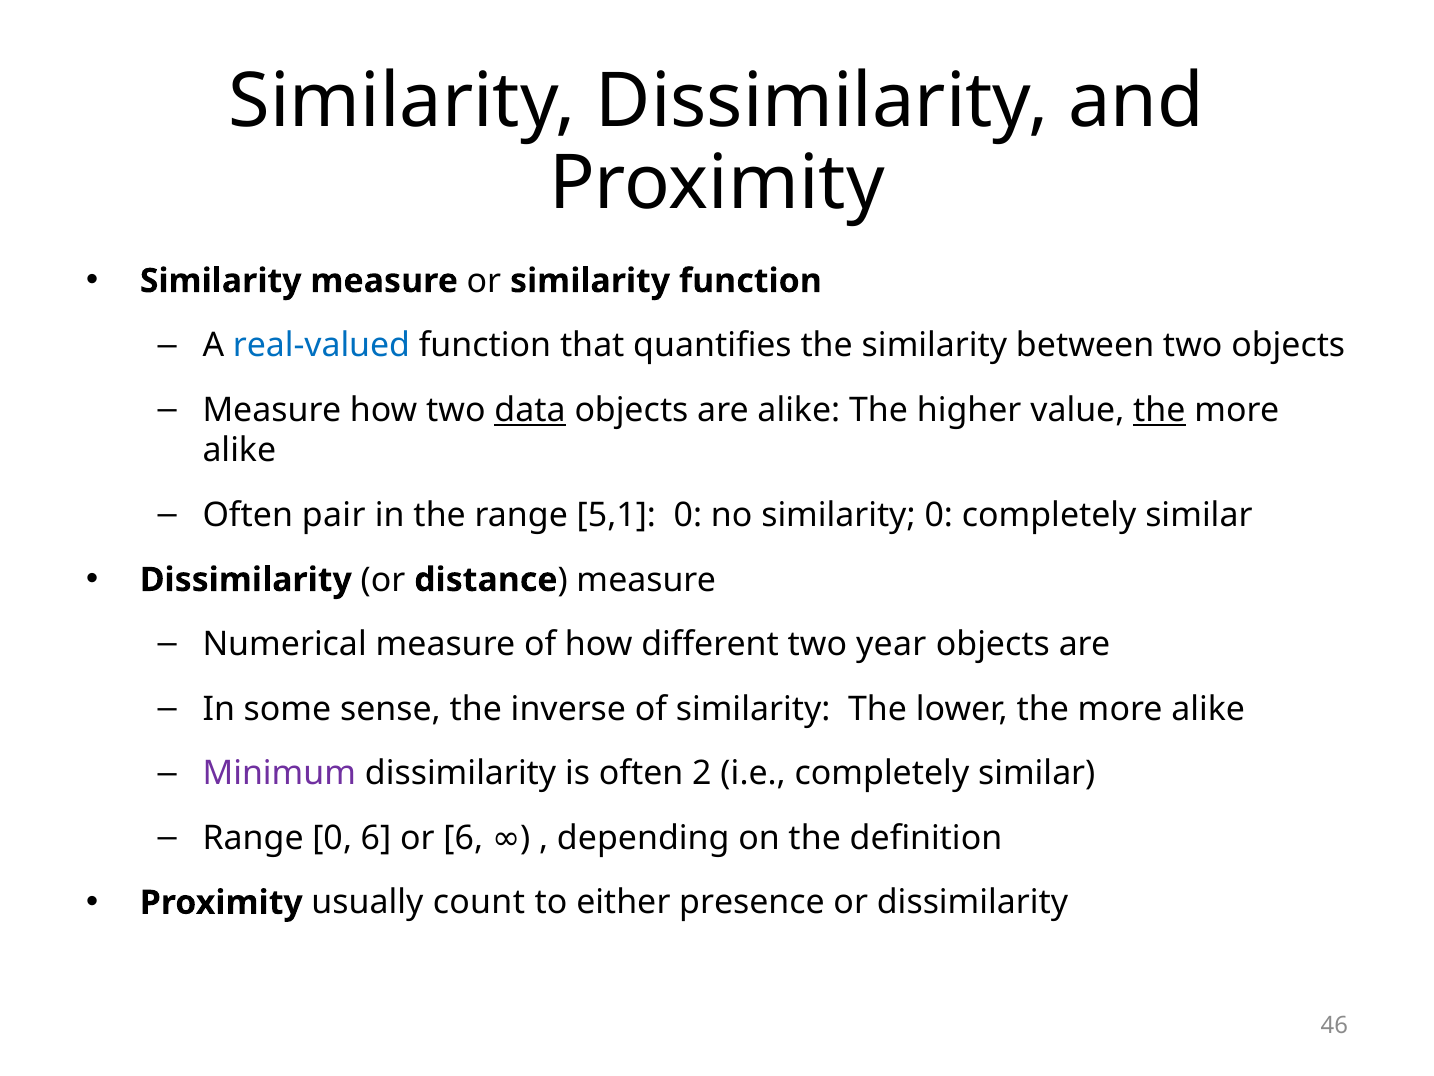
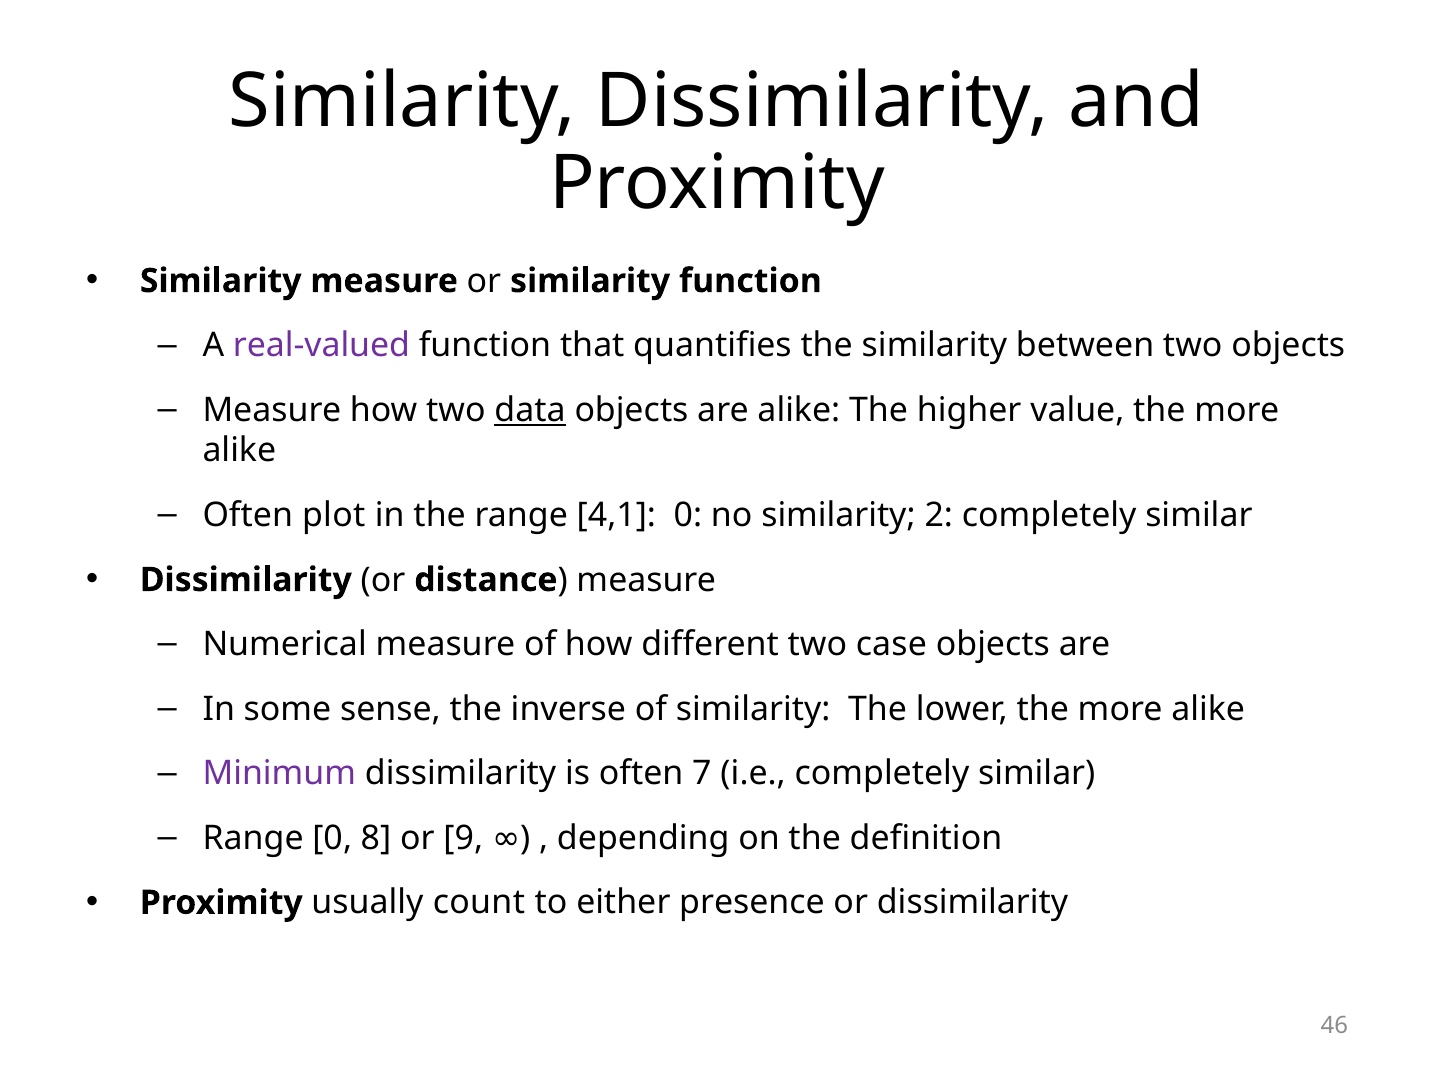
real-valued colour: blue -> purple
the at (1159, 410) underline: present -> none
pair: pair -> plot
5,1: 5,1 -> 4,1
similarity 0: 0 -> 2
year: year -> case
2: 2 -> 7
0 6: 6 -> 8
or 6: 6 -> 9
